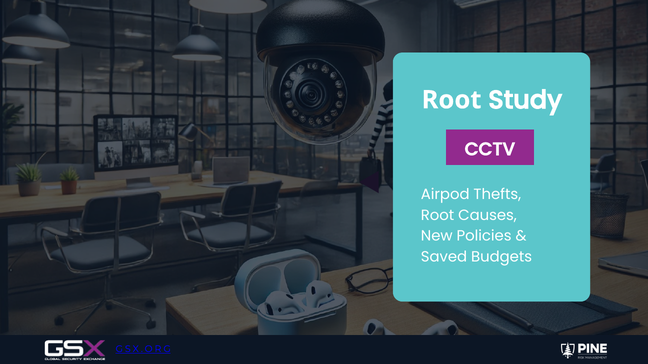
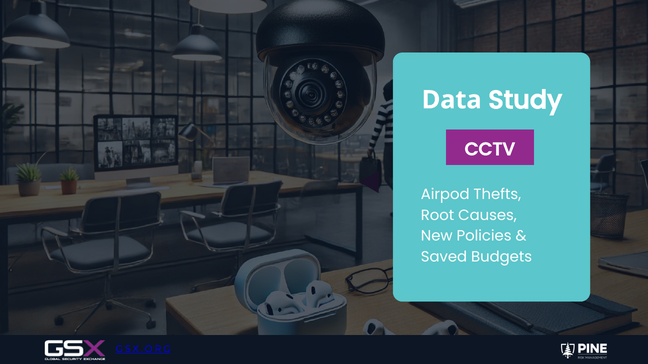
Root at (452, 100): Root -> Data
